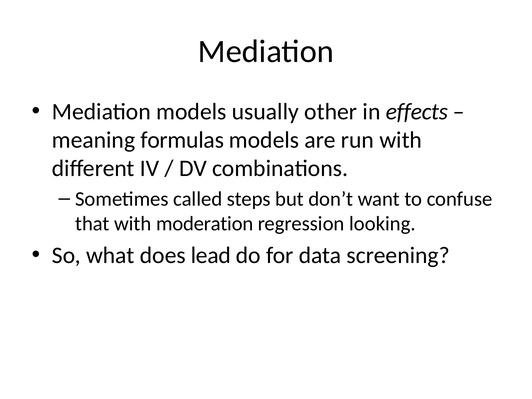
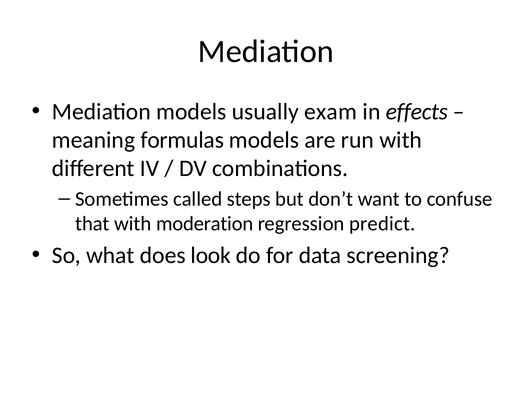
other: other -> exam
looking: looking -> predict
lead: lead -> look
